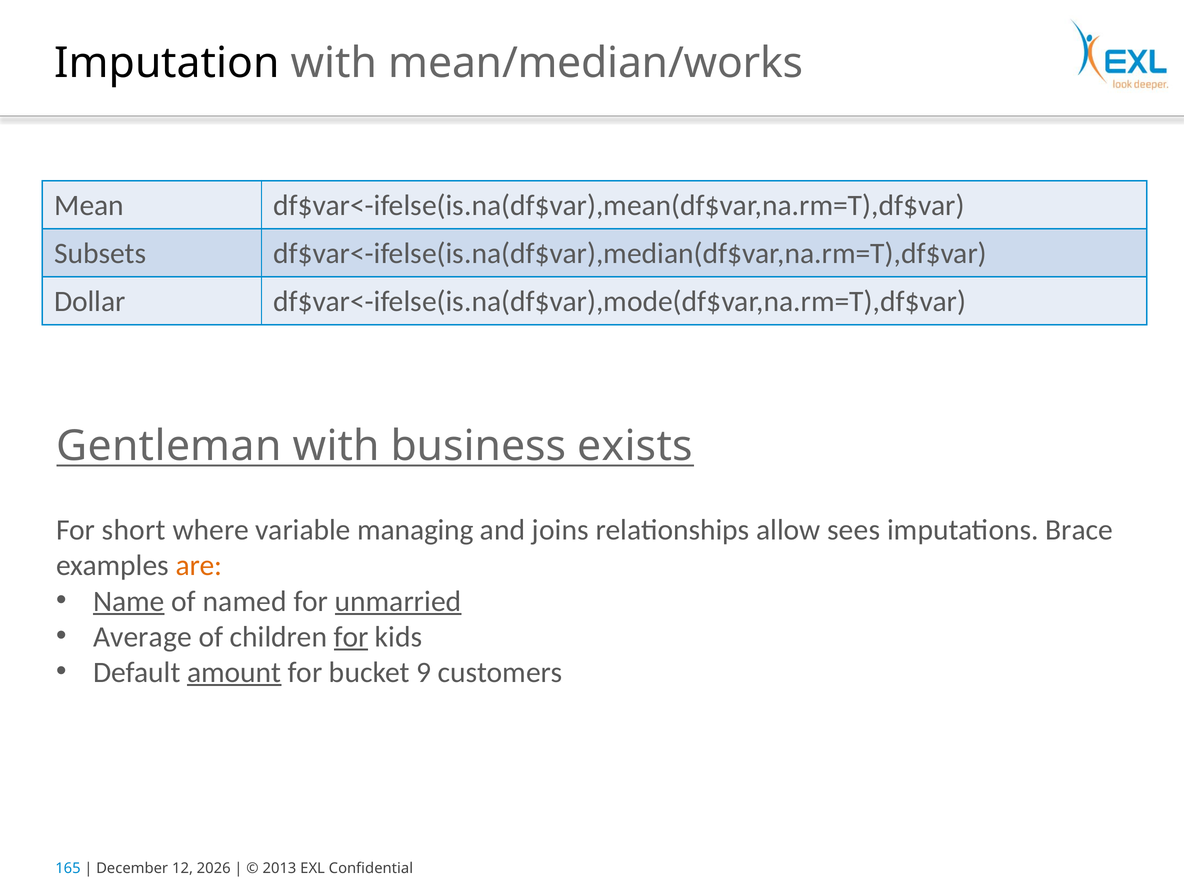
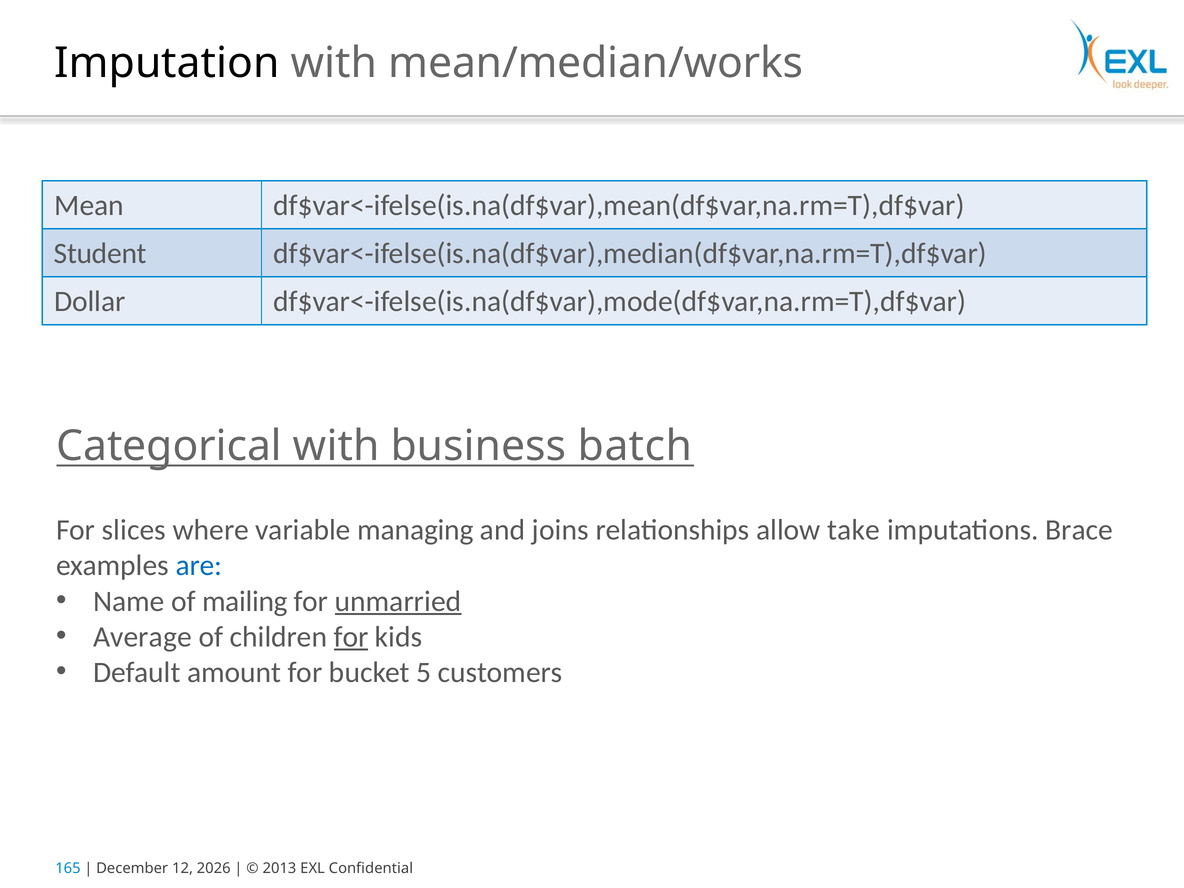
Subsets: Subsets -> Student
Gentleman: Gentleman -> Categorical
exists: exists -> batch
short: short -> slices
sees: sees -> take
are colour: orange -> blue
Name underline: present -> none
named: named -> mailing
amount underline: present -> none
9: 9 -> 5
